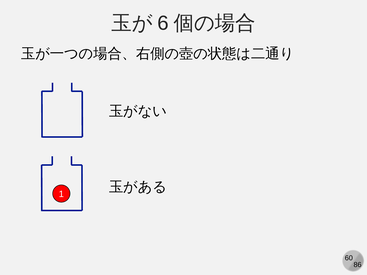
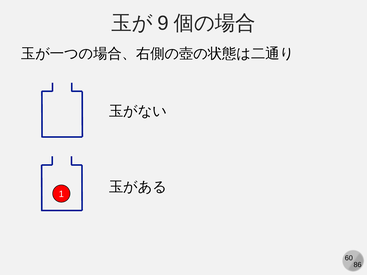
6: 6 -> 9
